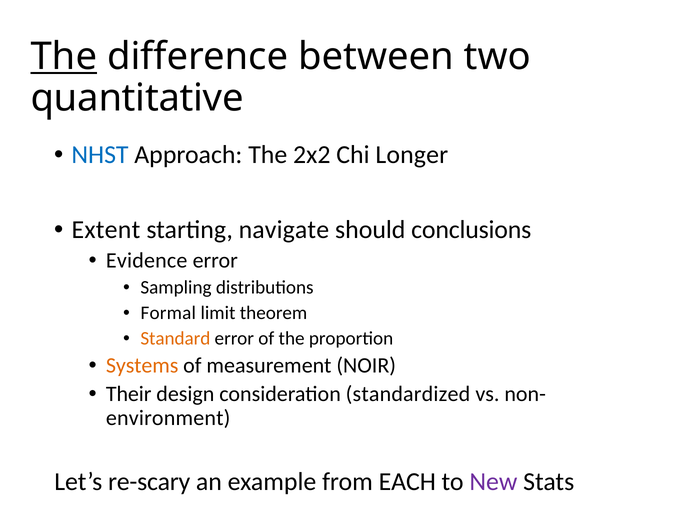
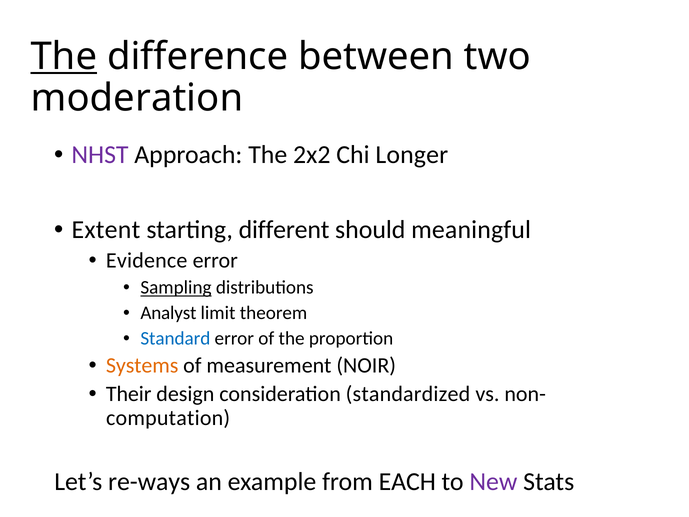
quantitative: quantitative -> moderation
NHST colour: blue -> purple
navigate: navigate -> different
conclusions: conclusions -> meaningful
Sampling underline: none -> present
Formal: Formal -> Analyst
Standard colour: orange -> blue
environment: environment -> computation
re-scary: re-scary -> re-ways
